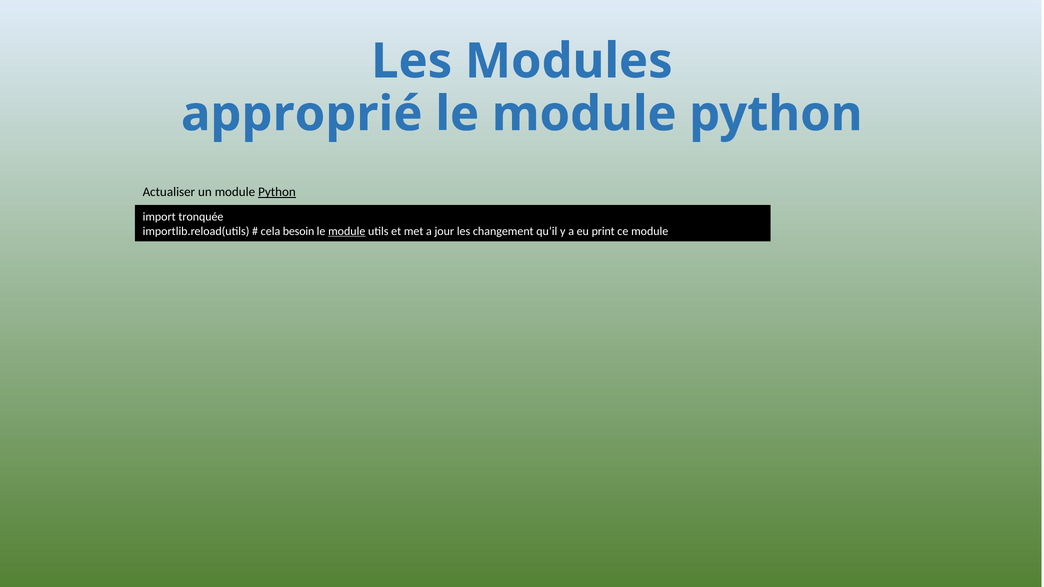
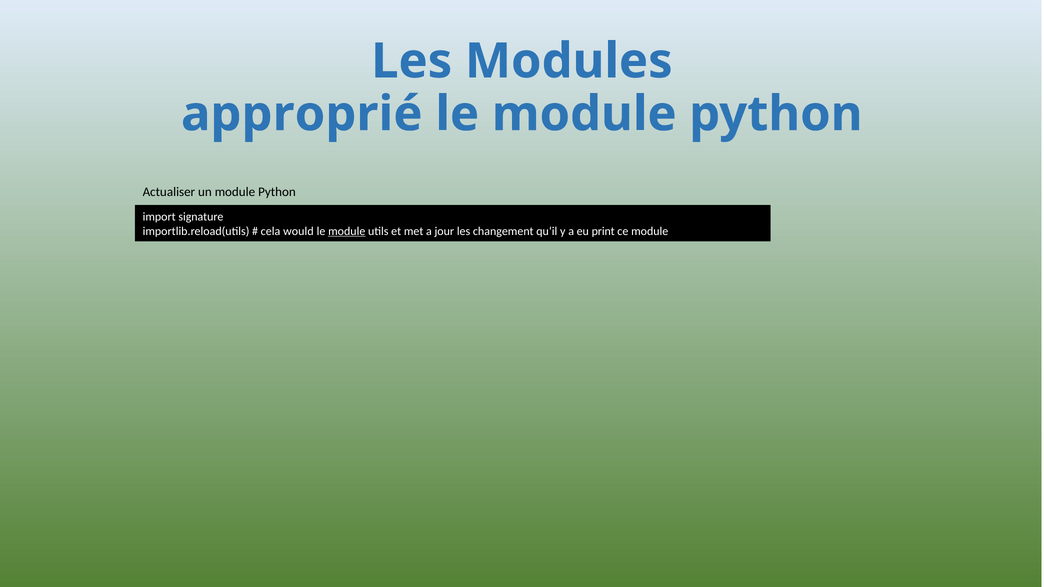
Python at (277, 192) underline: present -> none
tronquée: tronquée -> signature
besoin: besoin -> would
